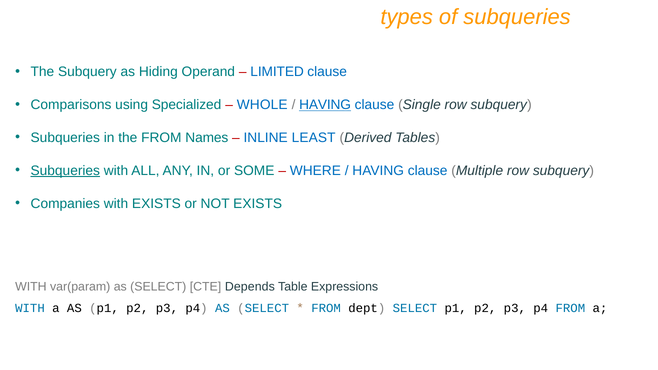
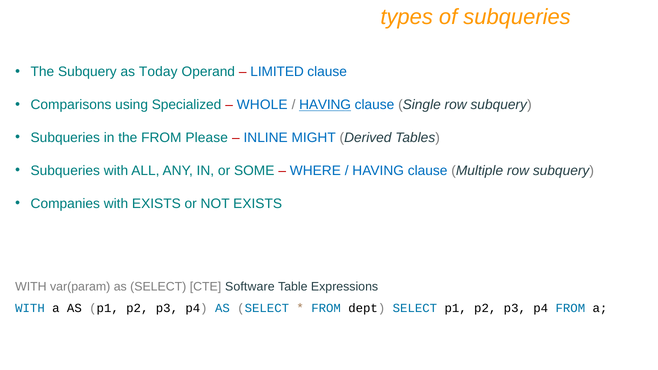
Hiding: Hiding -> Today
Names: Names -> Please
LEAST: LEAST -> MIGHT
Subqueries at (65, 171) underline: present -> none
Depends: Depends -> Software
